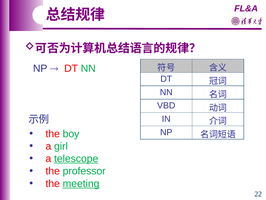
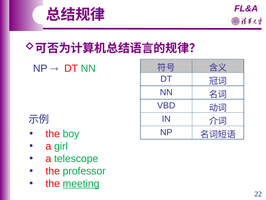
telescope underline: present -> none
